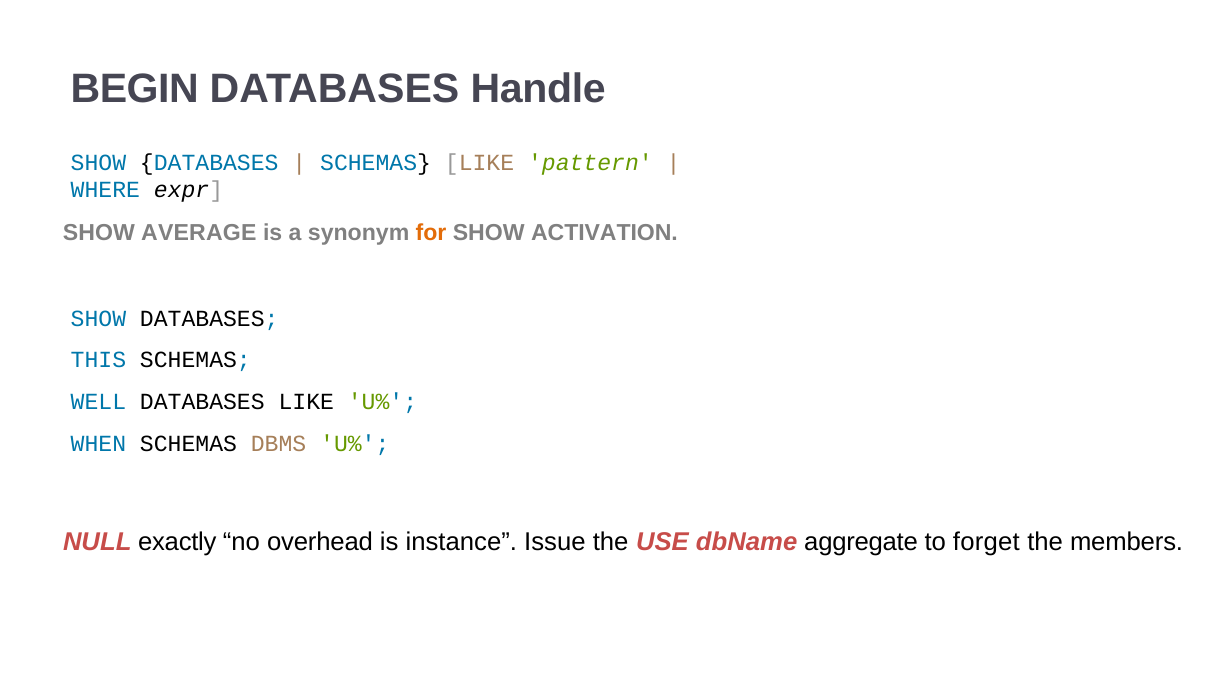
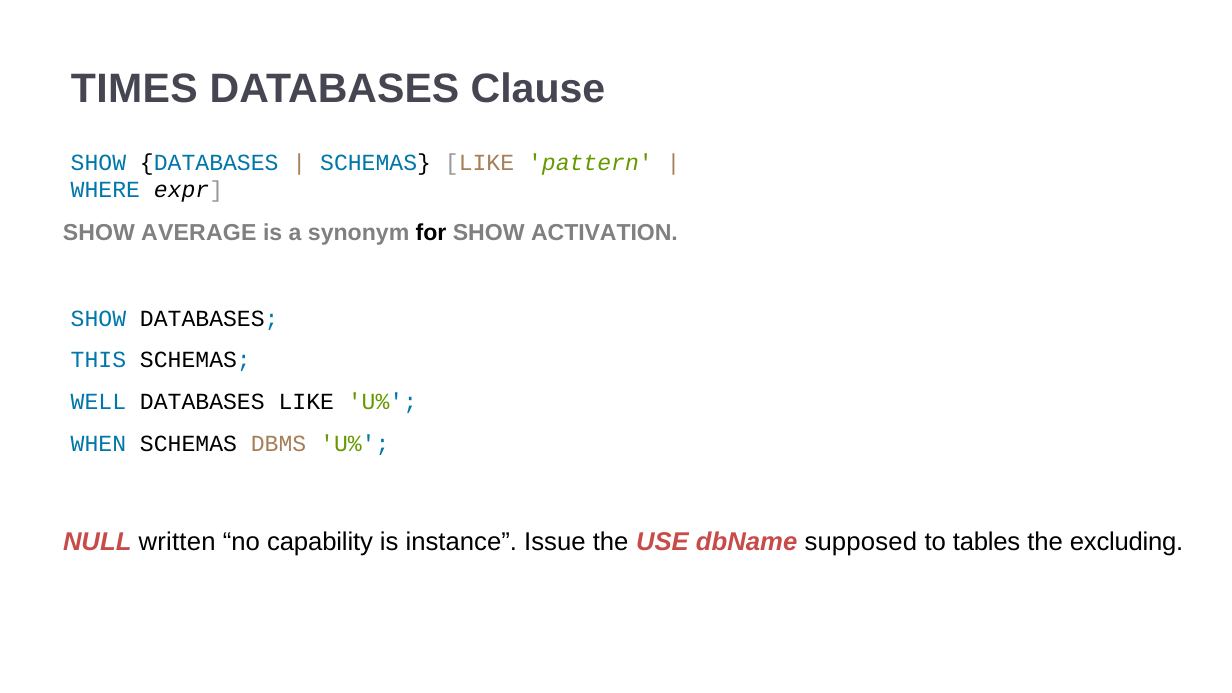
BEGIN: BEGIN -> TIMES
Handle: Handle -> Clause
for colour: orange -> black
exactly: exactly -> written
overhead: overhead -> capability
aggregate: aggregate -> supposed
forget: forget -> tables
members: members -> excluding
